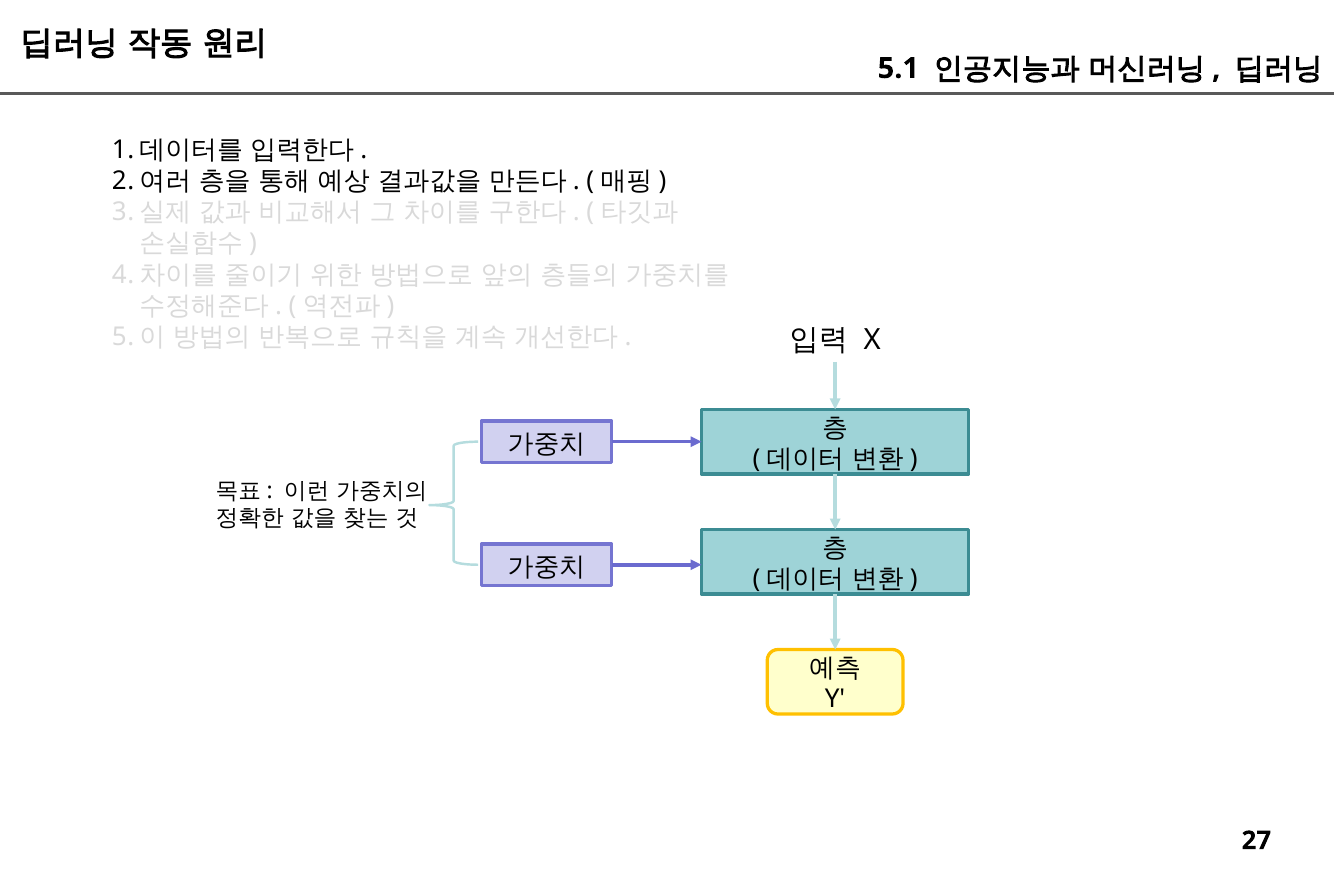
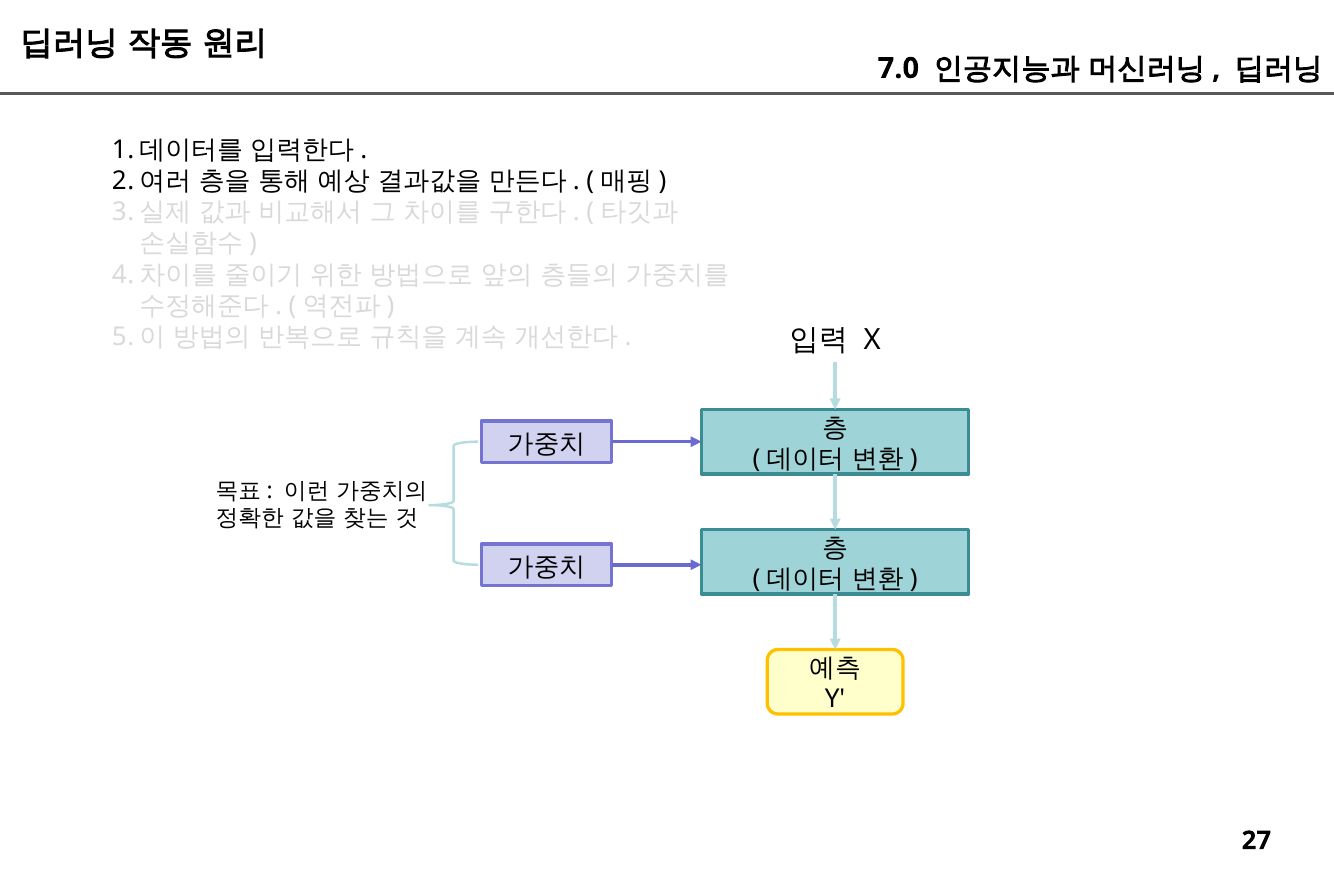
5.1: 5.1 -> 7.0
